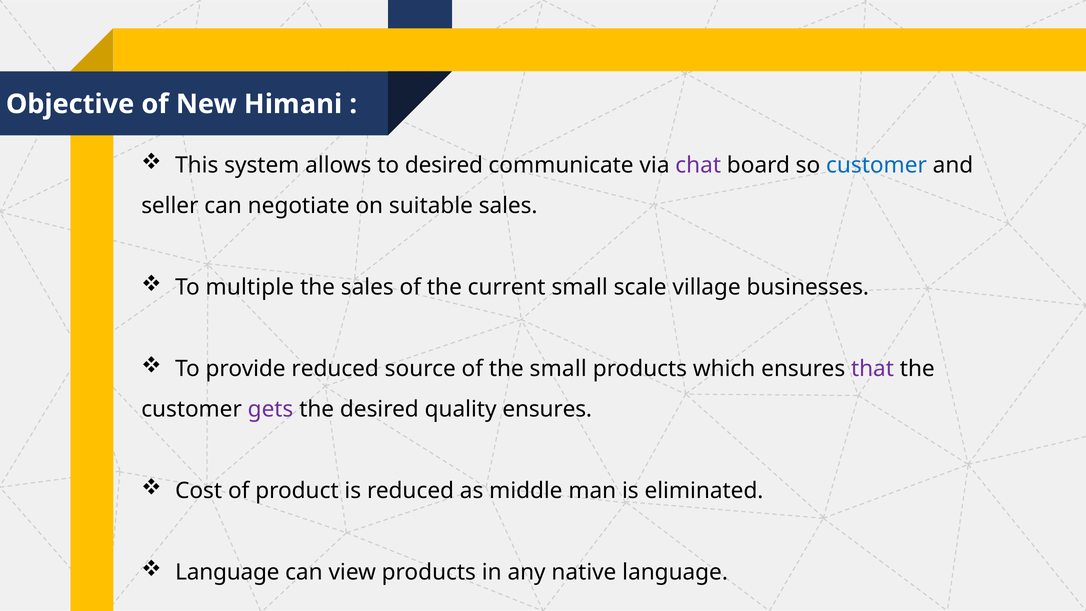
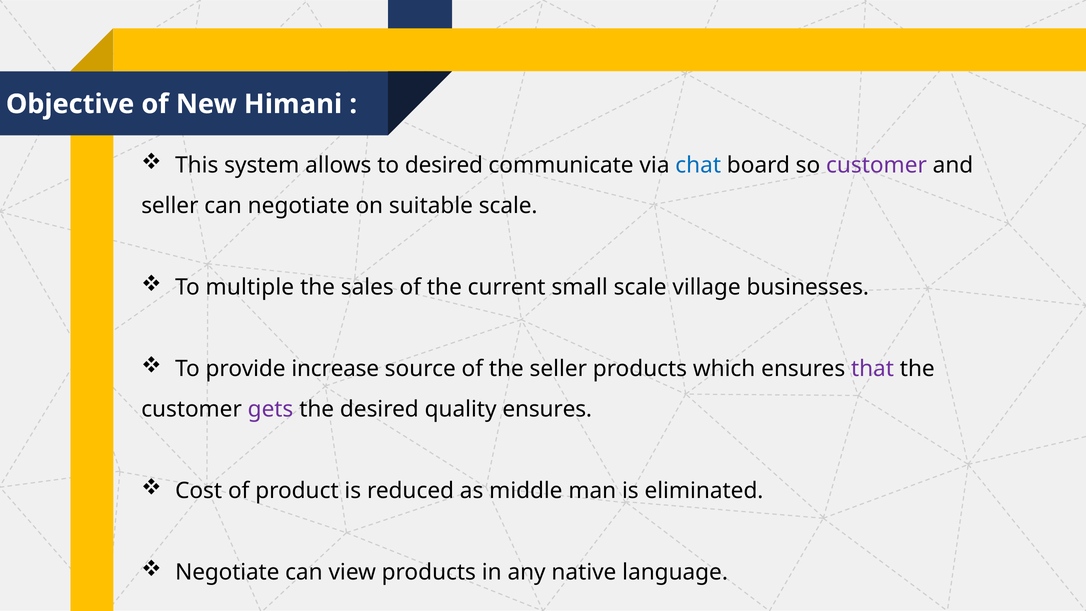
chat colour: purple -> blue
customer at (876, 165) colour: blue -> purple
suitable sales: sales -> scale
provide reduced: reduced -> increase
the small: small -> seller
Language at (227, 572): Language -> Negotiate
